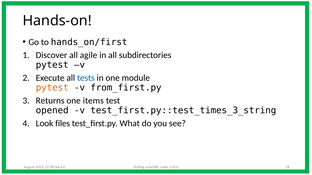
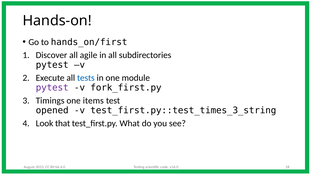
pytest at (52, 88) colour: orange -> purple
from_first.py: from_first.py -> fork_first.py
Returns: Returns -> Timings
files: files -> that
